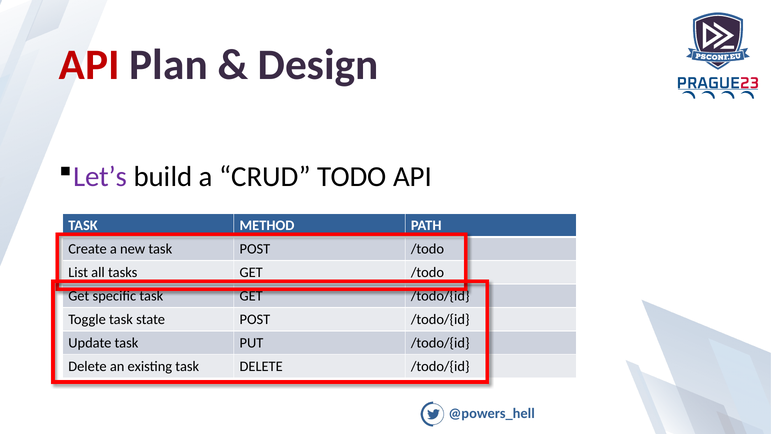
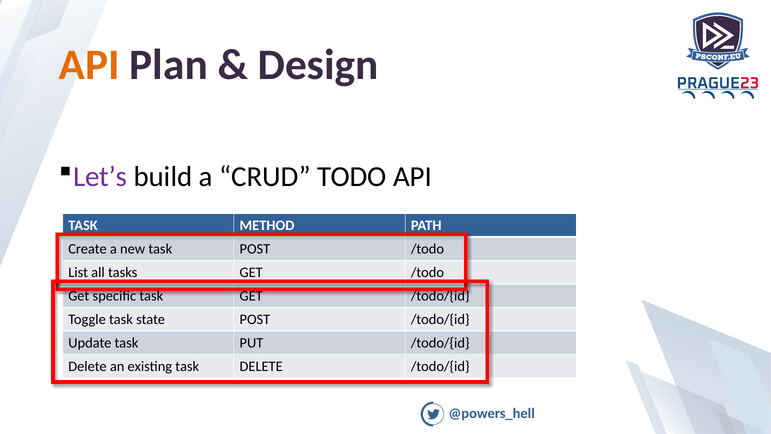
API at (89, 65) colour: red -> orange
